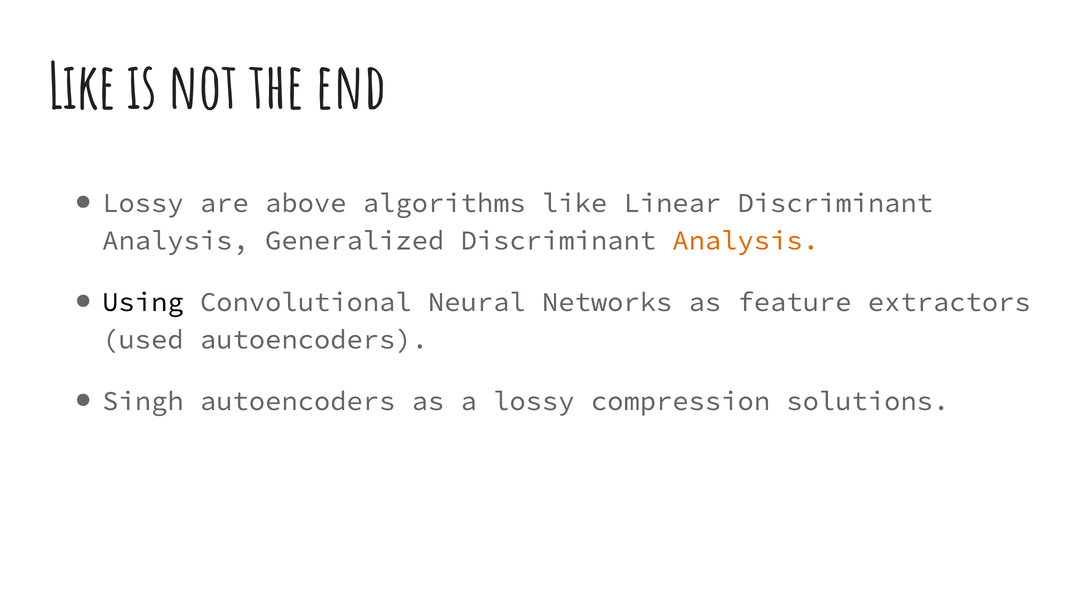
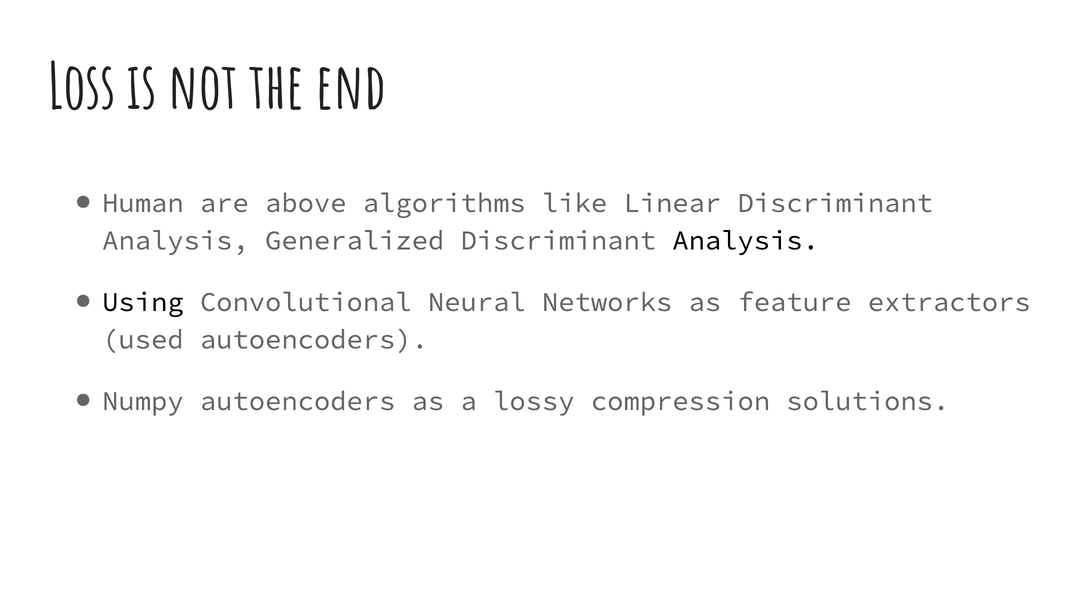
Like at (82, 88): Like -> Loss
Lossy at (143, 203): Lossy -> Human
Analysis at (746, 240) colour: orange -> black
Singh: Singh -> Numpy
